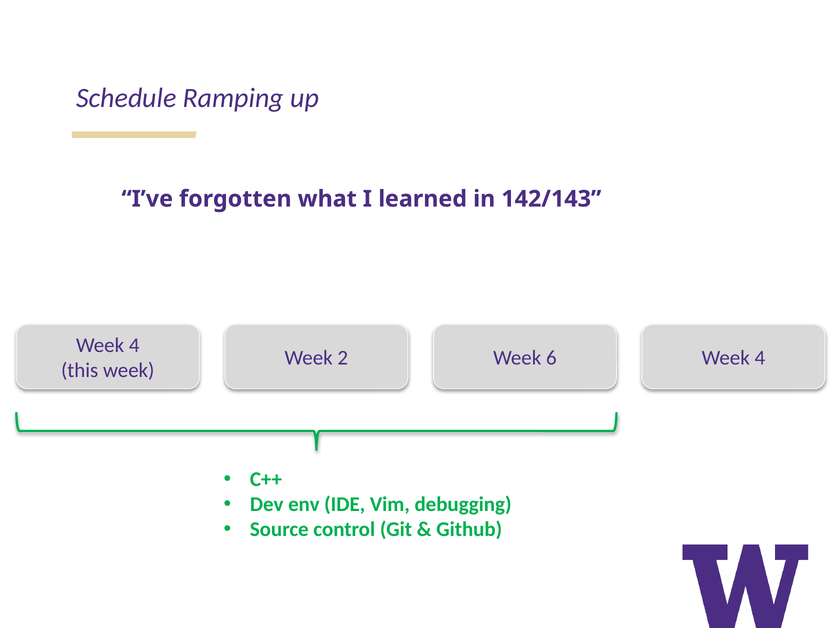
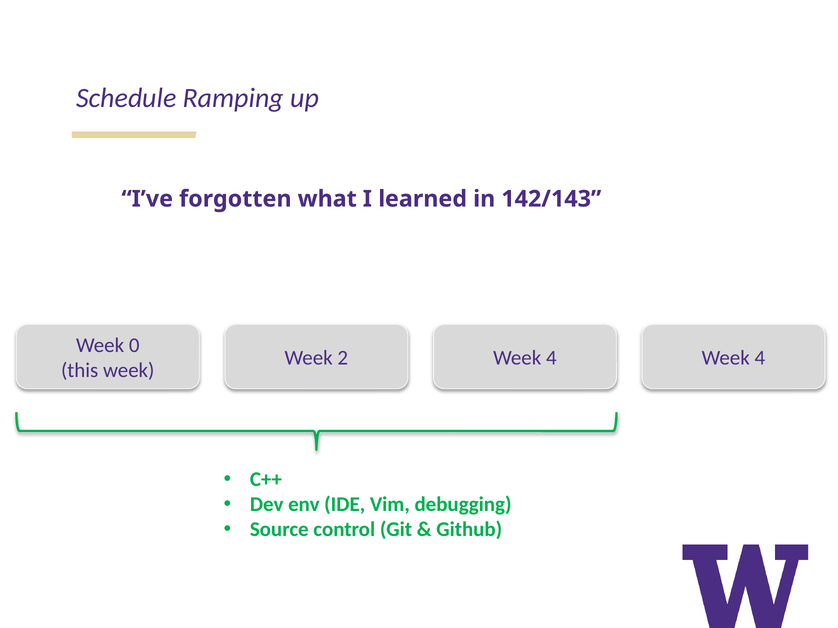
4 at (134, 346): 4 -> 0
2 Week 6: 6 -> 4
